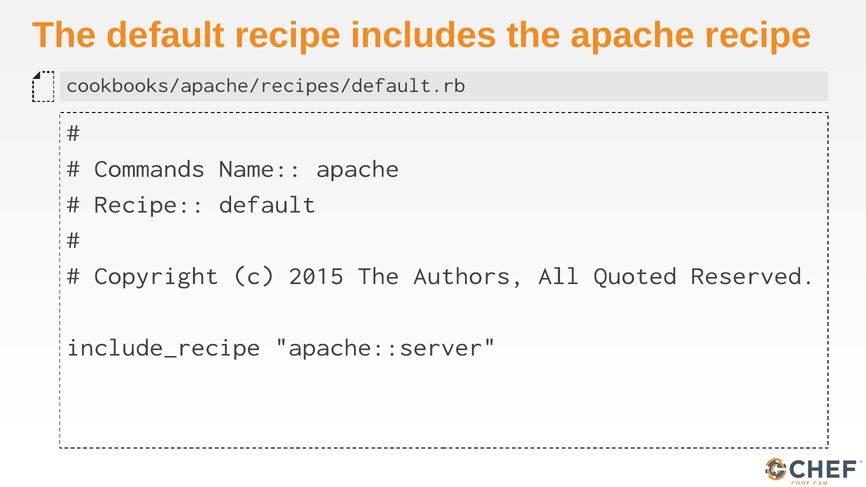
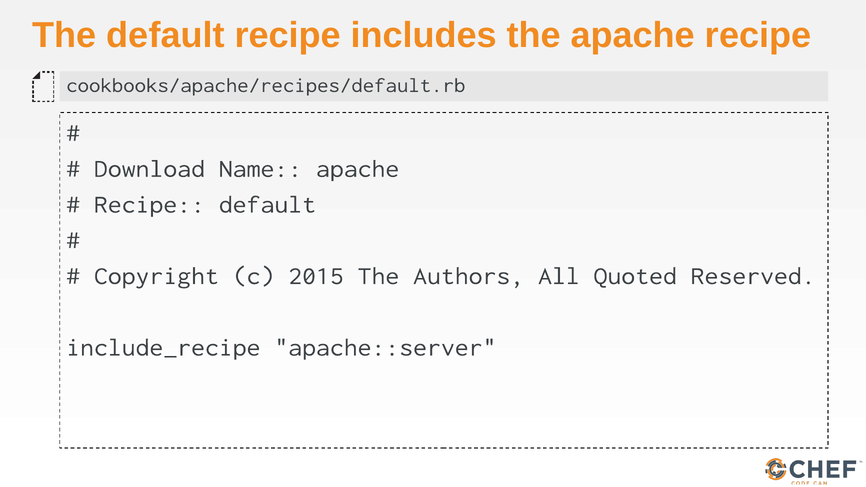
Commands: Commands -> Download
